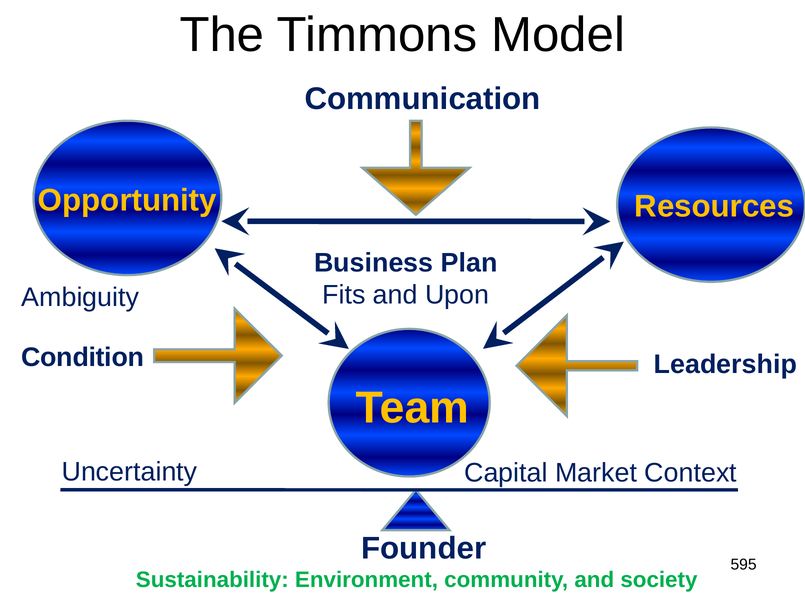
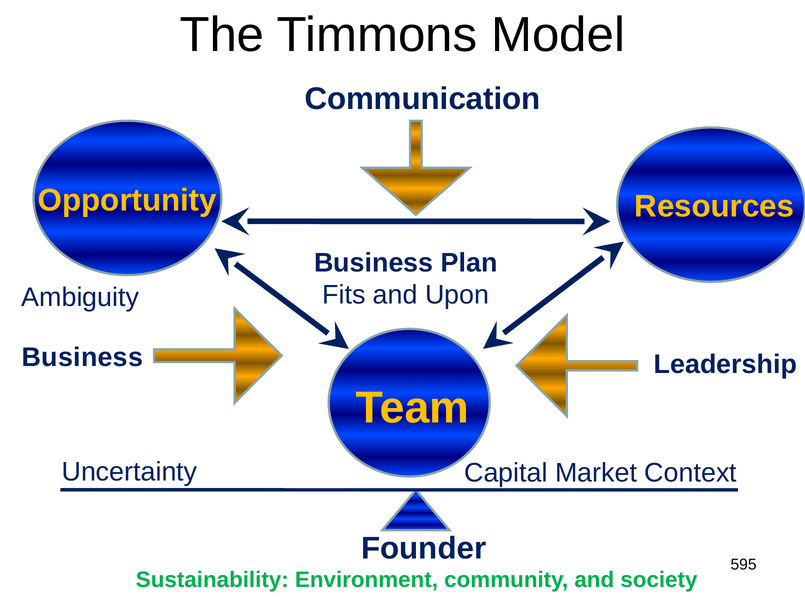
Condition at (83, 357): Condition -> Business
